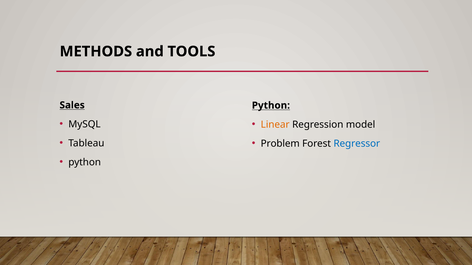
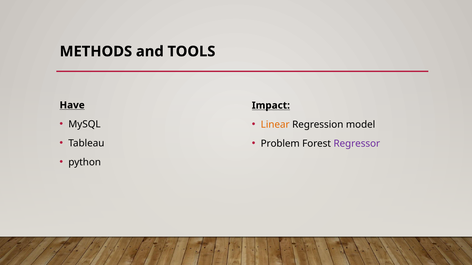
Sales: Sales -> Have
Python at (271, 106): Python -> Impact
Regressor colour: blue -> purple
